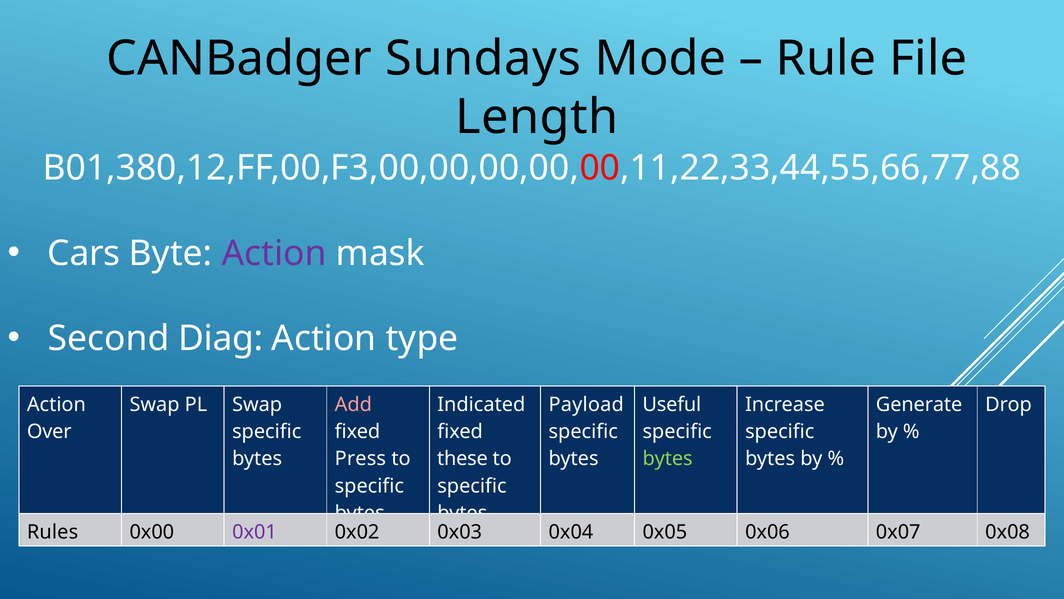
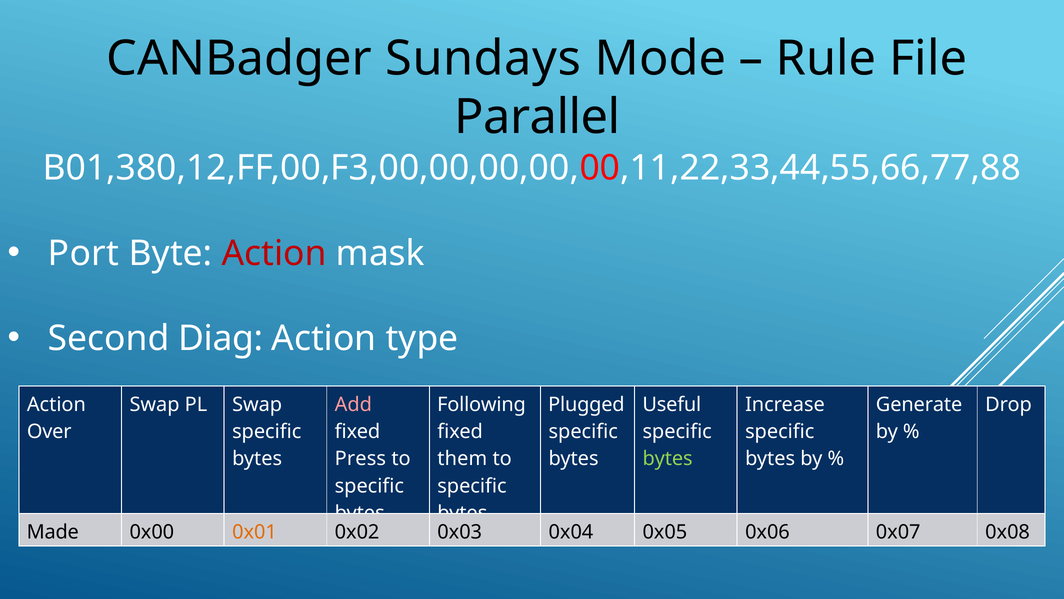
Length: Length -> Parallel
Cars: Cars -> Port
Action at (274, 253) colour: purple -> red
Indicated: Indicated -> Following
Payload: Payload -> Plugged
these: these -> them
Rules: Rules -> Made
0x01 colour: purple -> orange
